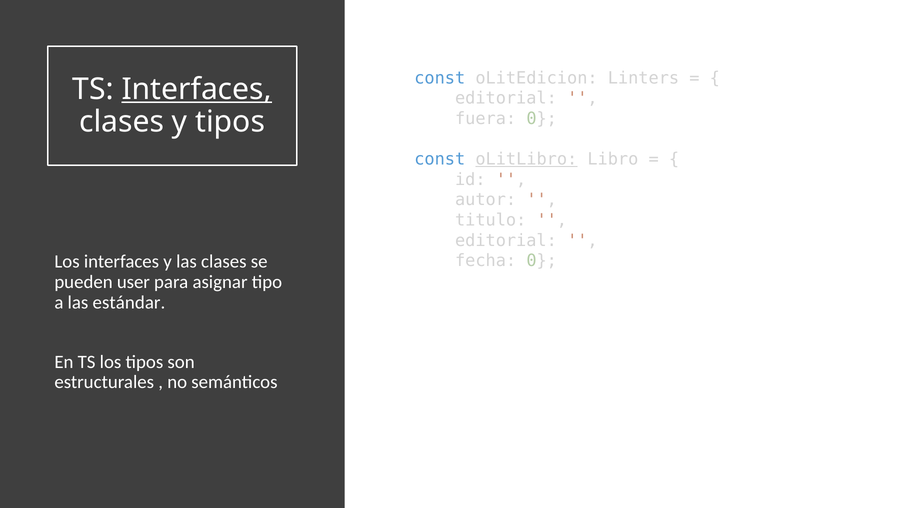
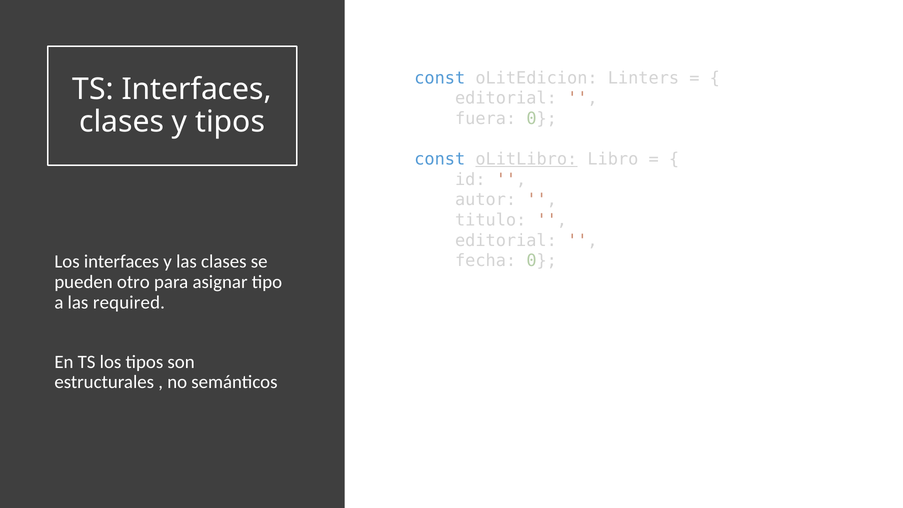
Interfaces at (197, 89) underline: present -> none
user: user -> otro
estándar: estándar -> required
